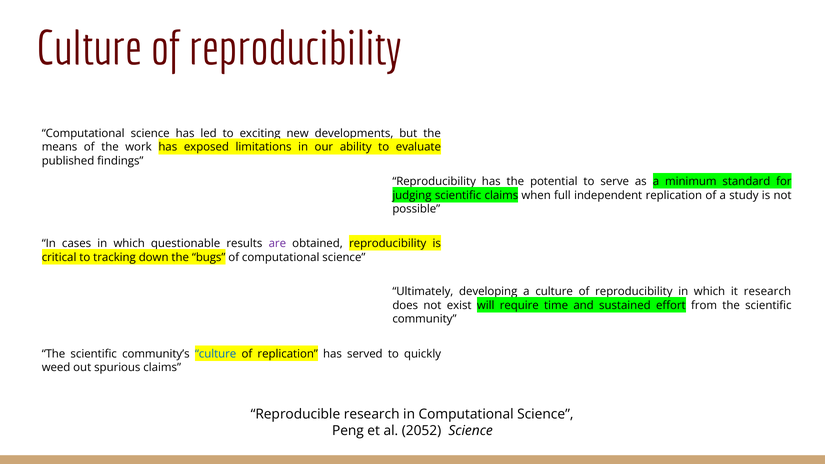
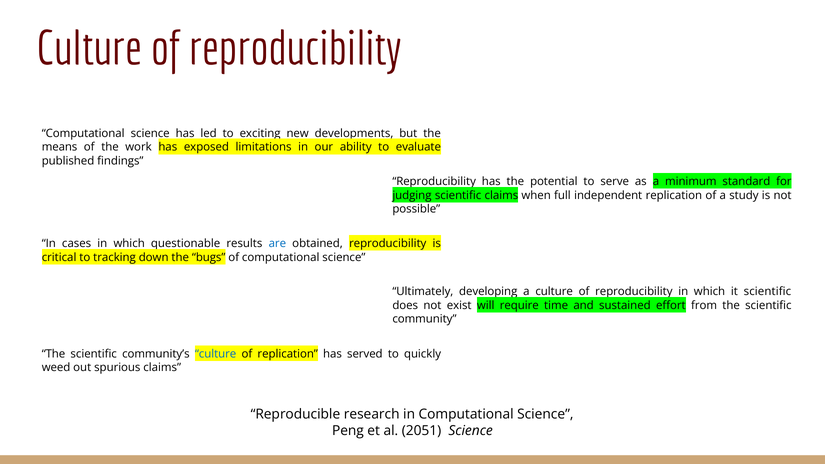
are colour: purple -> blue
it research: research -> scientific
2052: 2052 -> 2051
